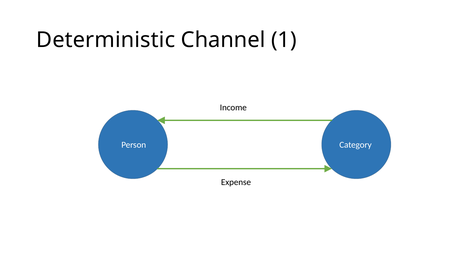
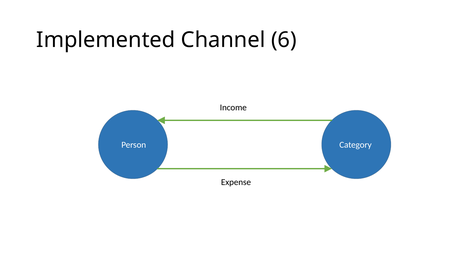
Deterministic: Deterministic -> Implemented
1: 1 -> 6
